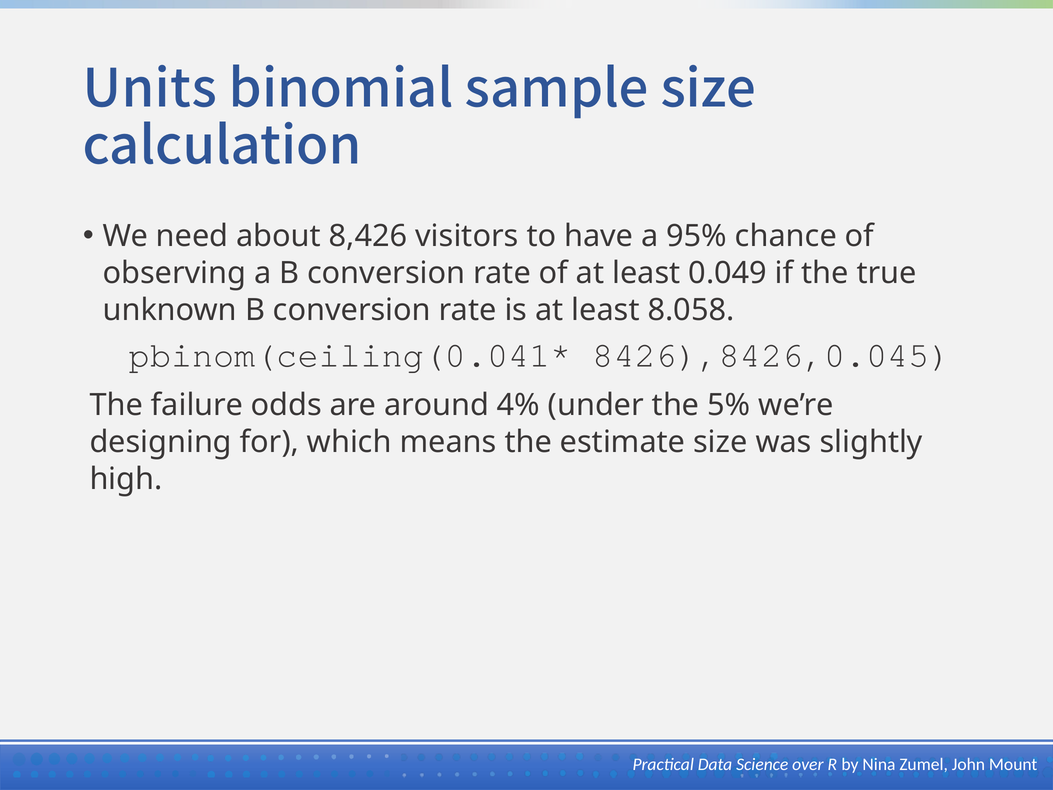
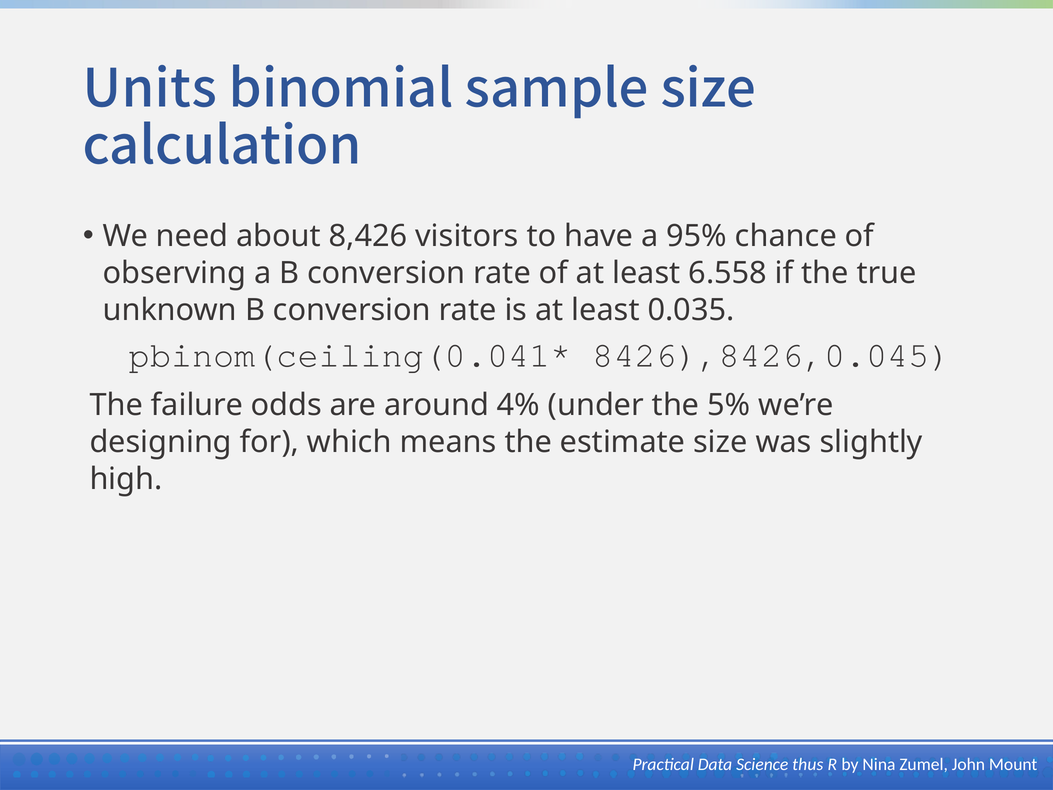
0.049: 0.049 -> 6.558
8.058: 8.058 -> 0.035
over: over -> thus
